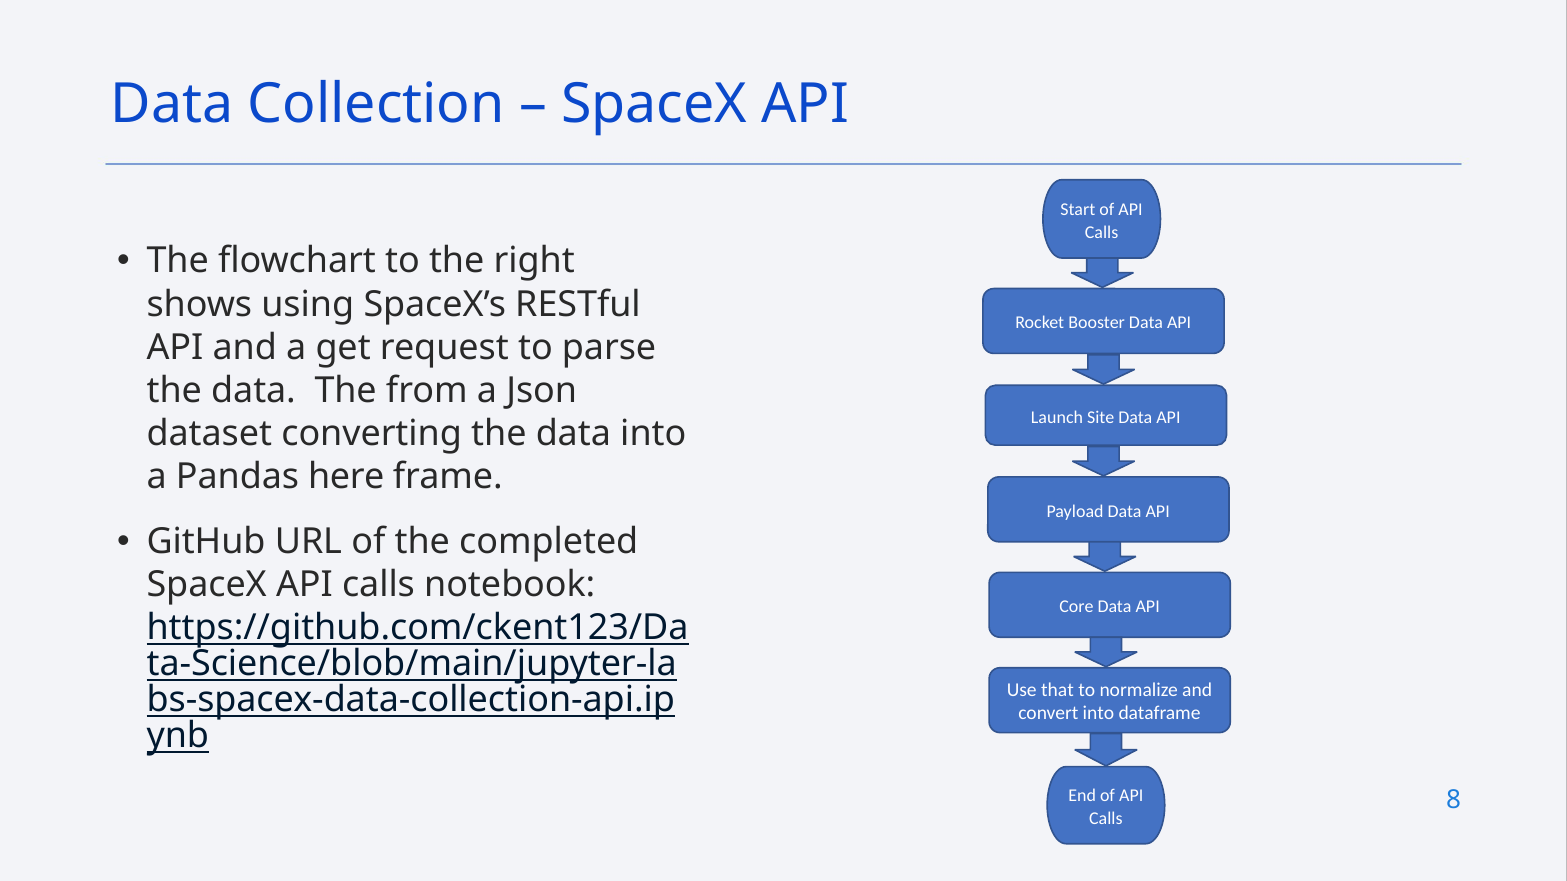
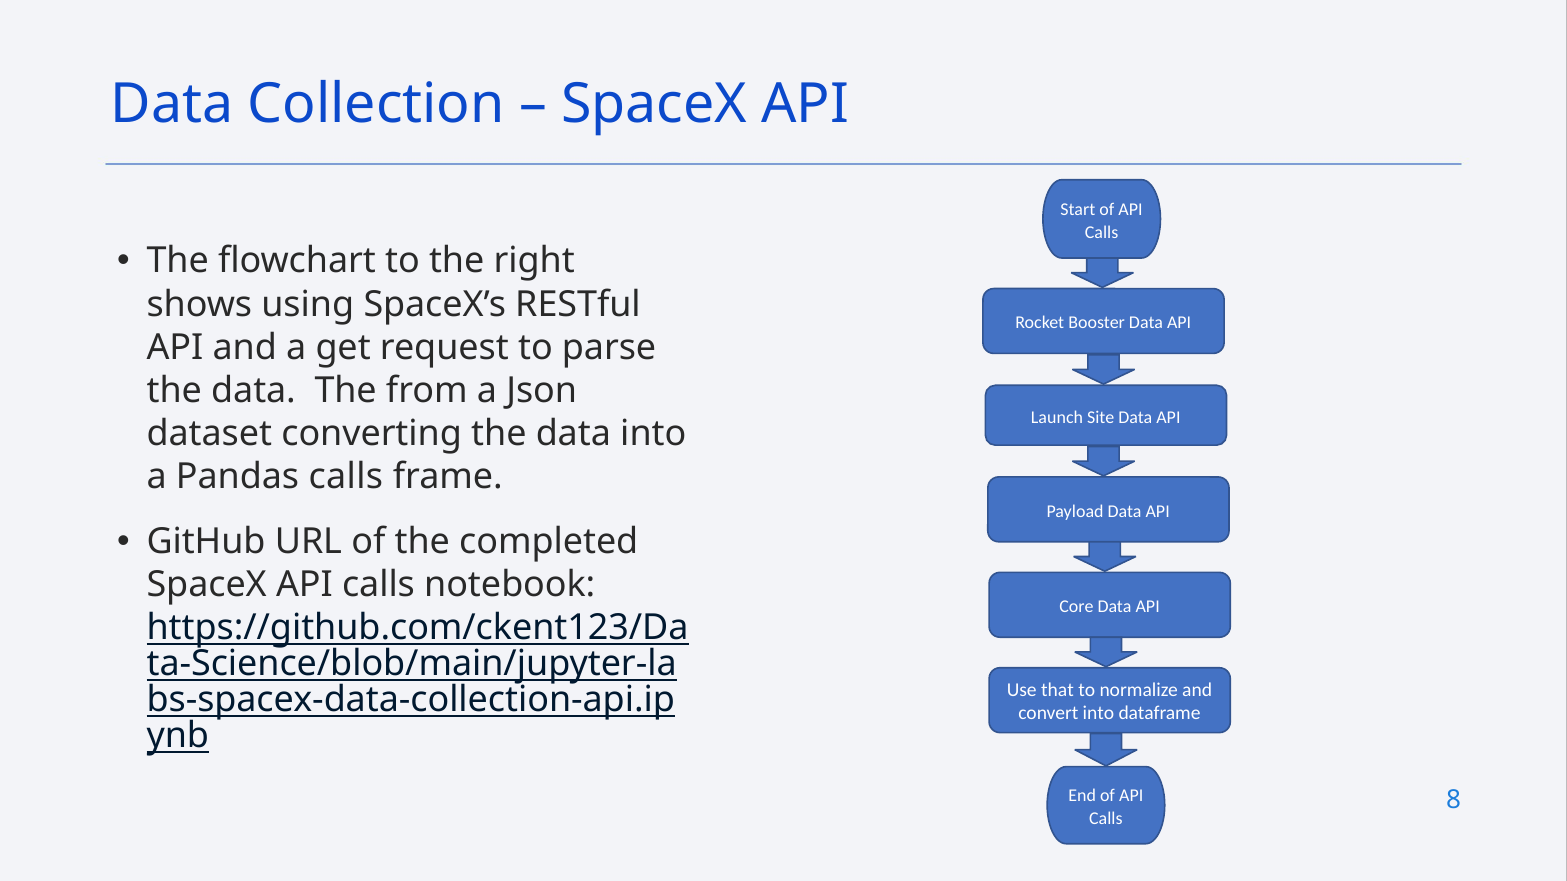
Pandas here: here -> calls
